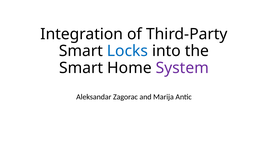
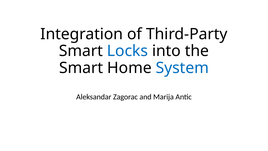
System colour: purple -> blue
